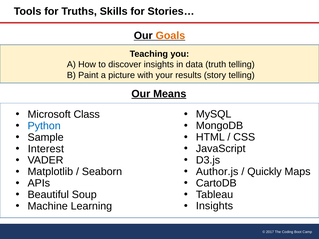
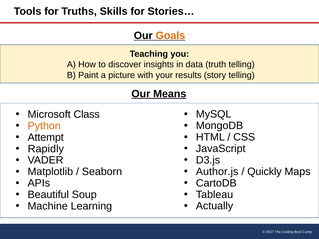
Python colour: blue -> orange
Sample: Sample -> Attempt
Interest: Interest -> Rapidly
Insights at (214, 206): Insights -> Actually
